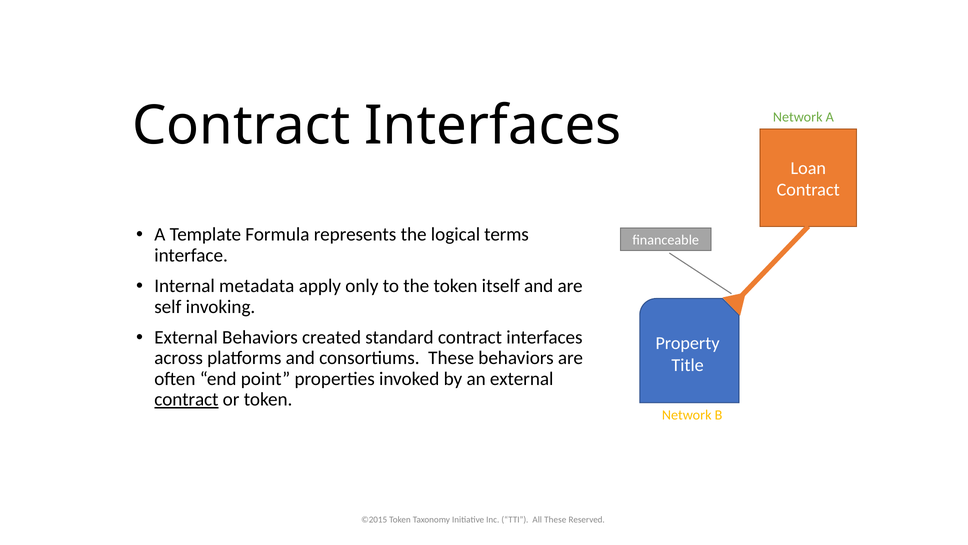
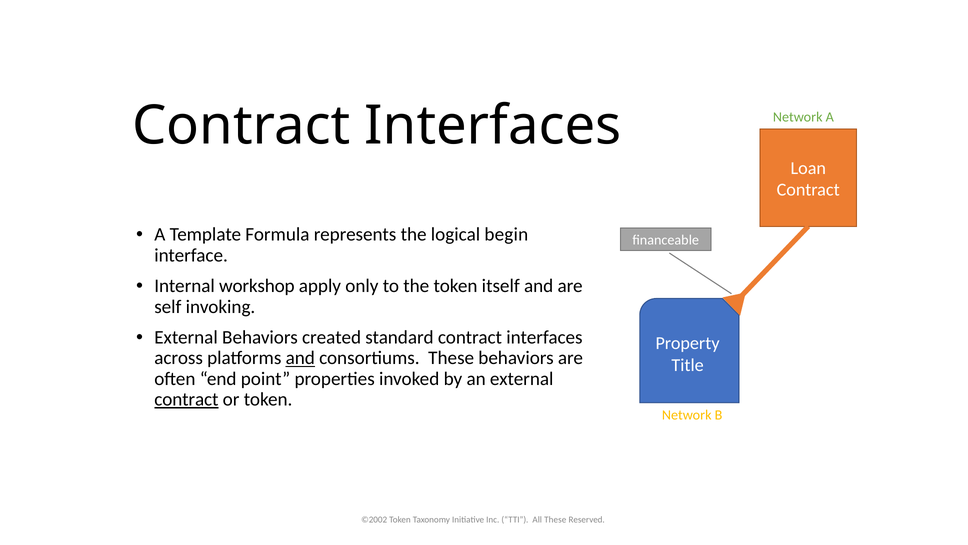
terms: terms -> begin
metadata: metadata -> workshop
and at (300, 358) underline: none -> present
©2015: ©2015 -> ©2002
